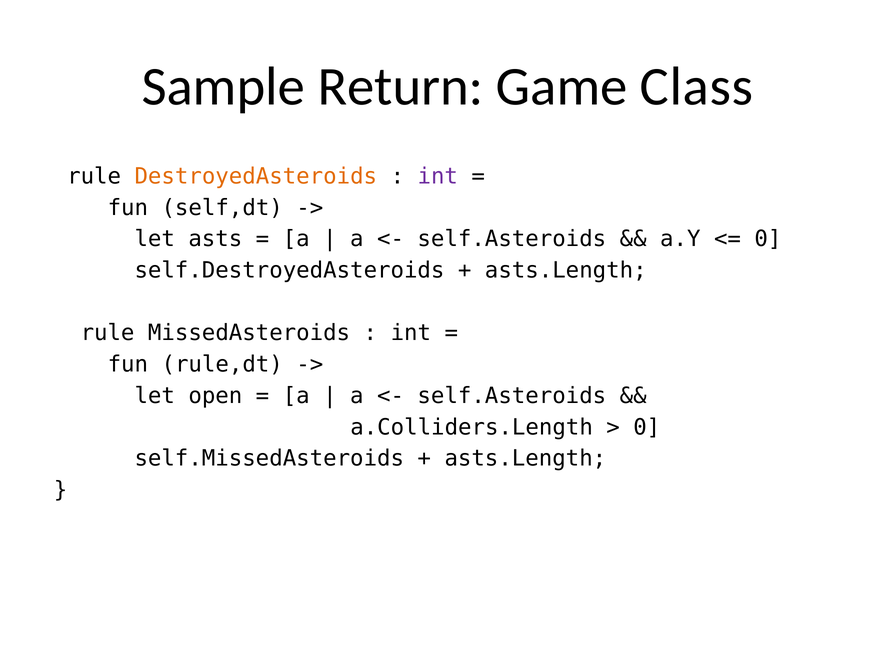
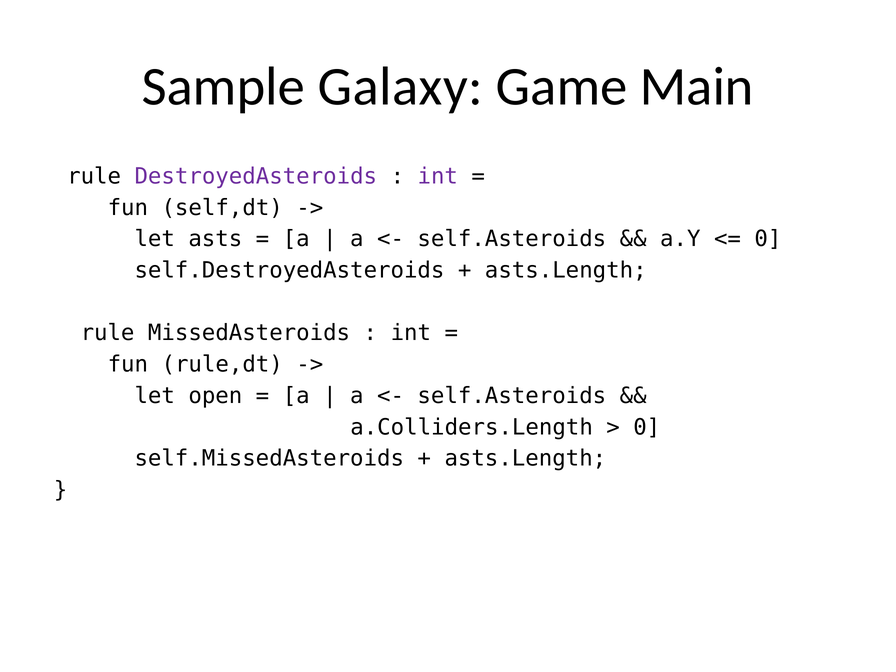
Return: Return -> Galaxy
Class: Class -> Main
DestroyedAsteroids colour: orange -> purple
